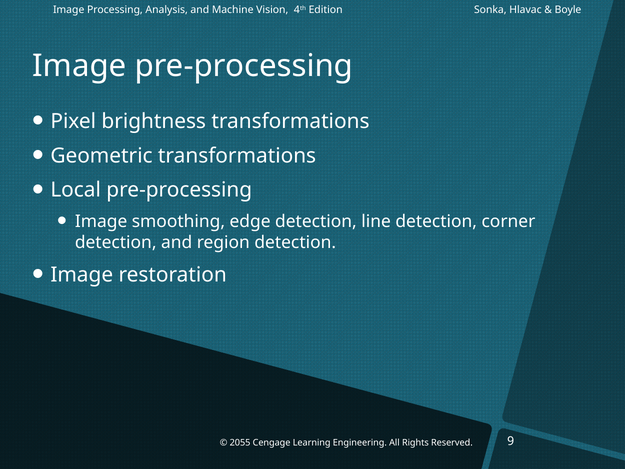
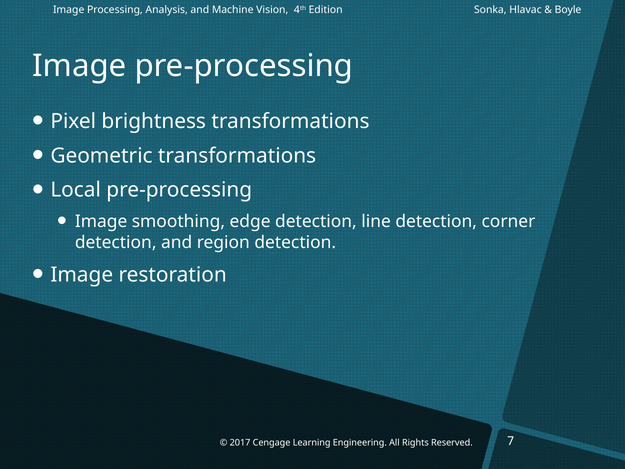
2055: 2055 -> 2017
9: 9 -> 7
